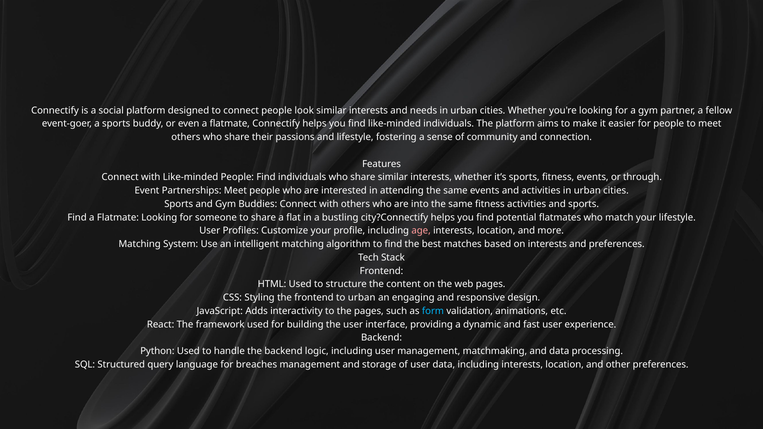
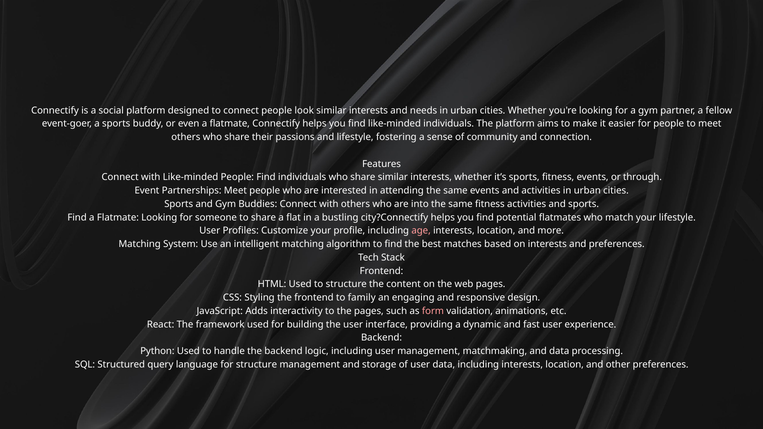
to urban: urban -> family
form colour: light blue -> pink
for breaches: breaches -> structure
